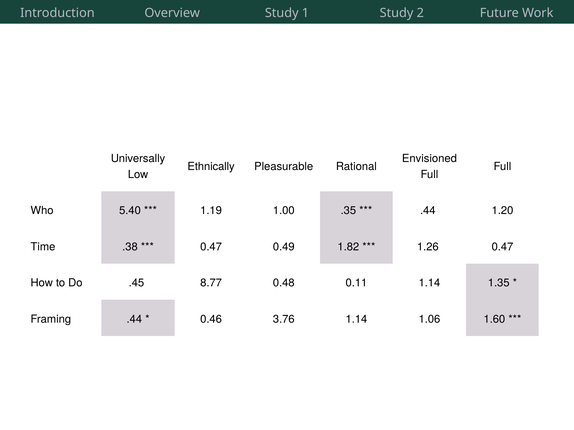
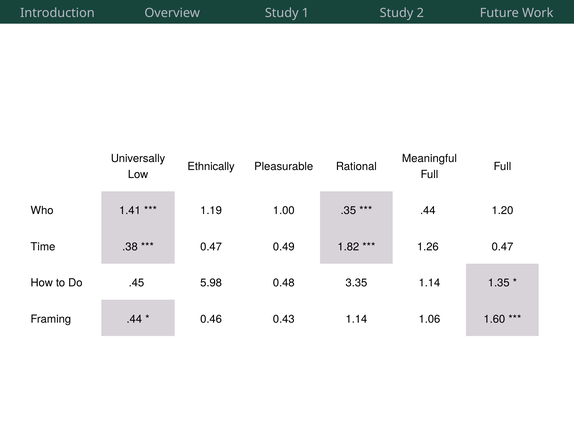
Envisioned: Envisioned -> Meaningful
5.40: 5.40 -> 1.41
8.77: 8.77 -> 5.98
0.11: 0.11 -> 3.35
3.76: 3.76 -> 0.43
